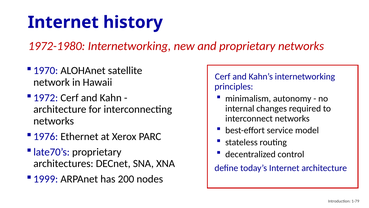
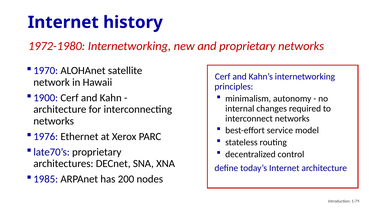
1972: 1972 -> 1900
1999: 1999 -> 1985
